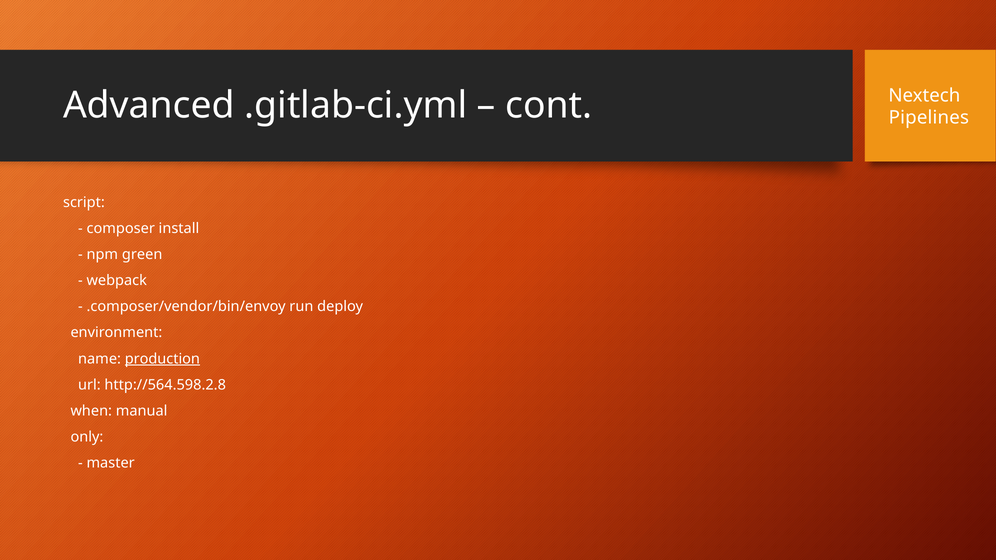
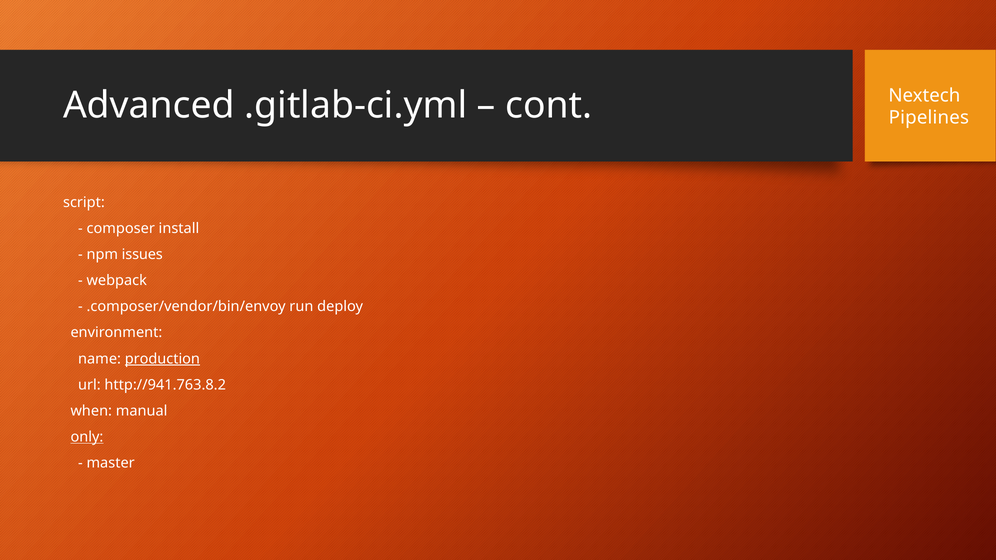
green: green -> issues
http://564.598.2.8: http://564.598.2.8 -> http://941.763.8.2
only underline: none -> present
